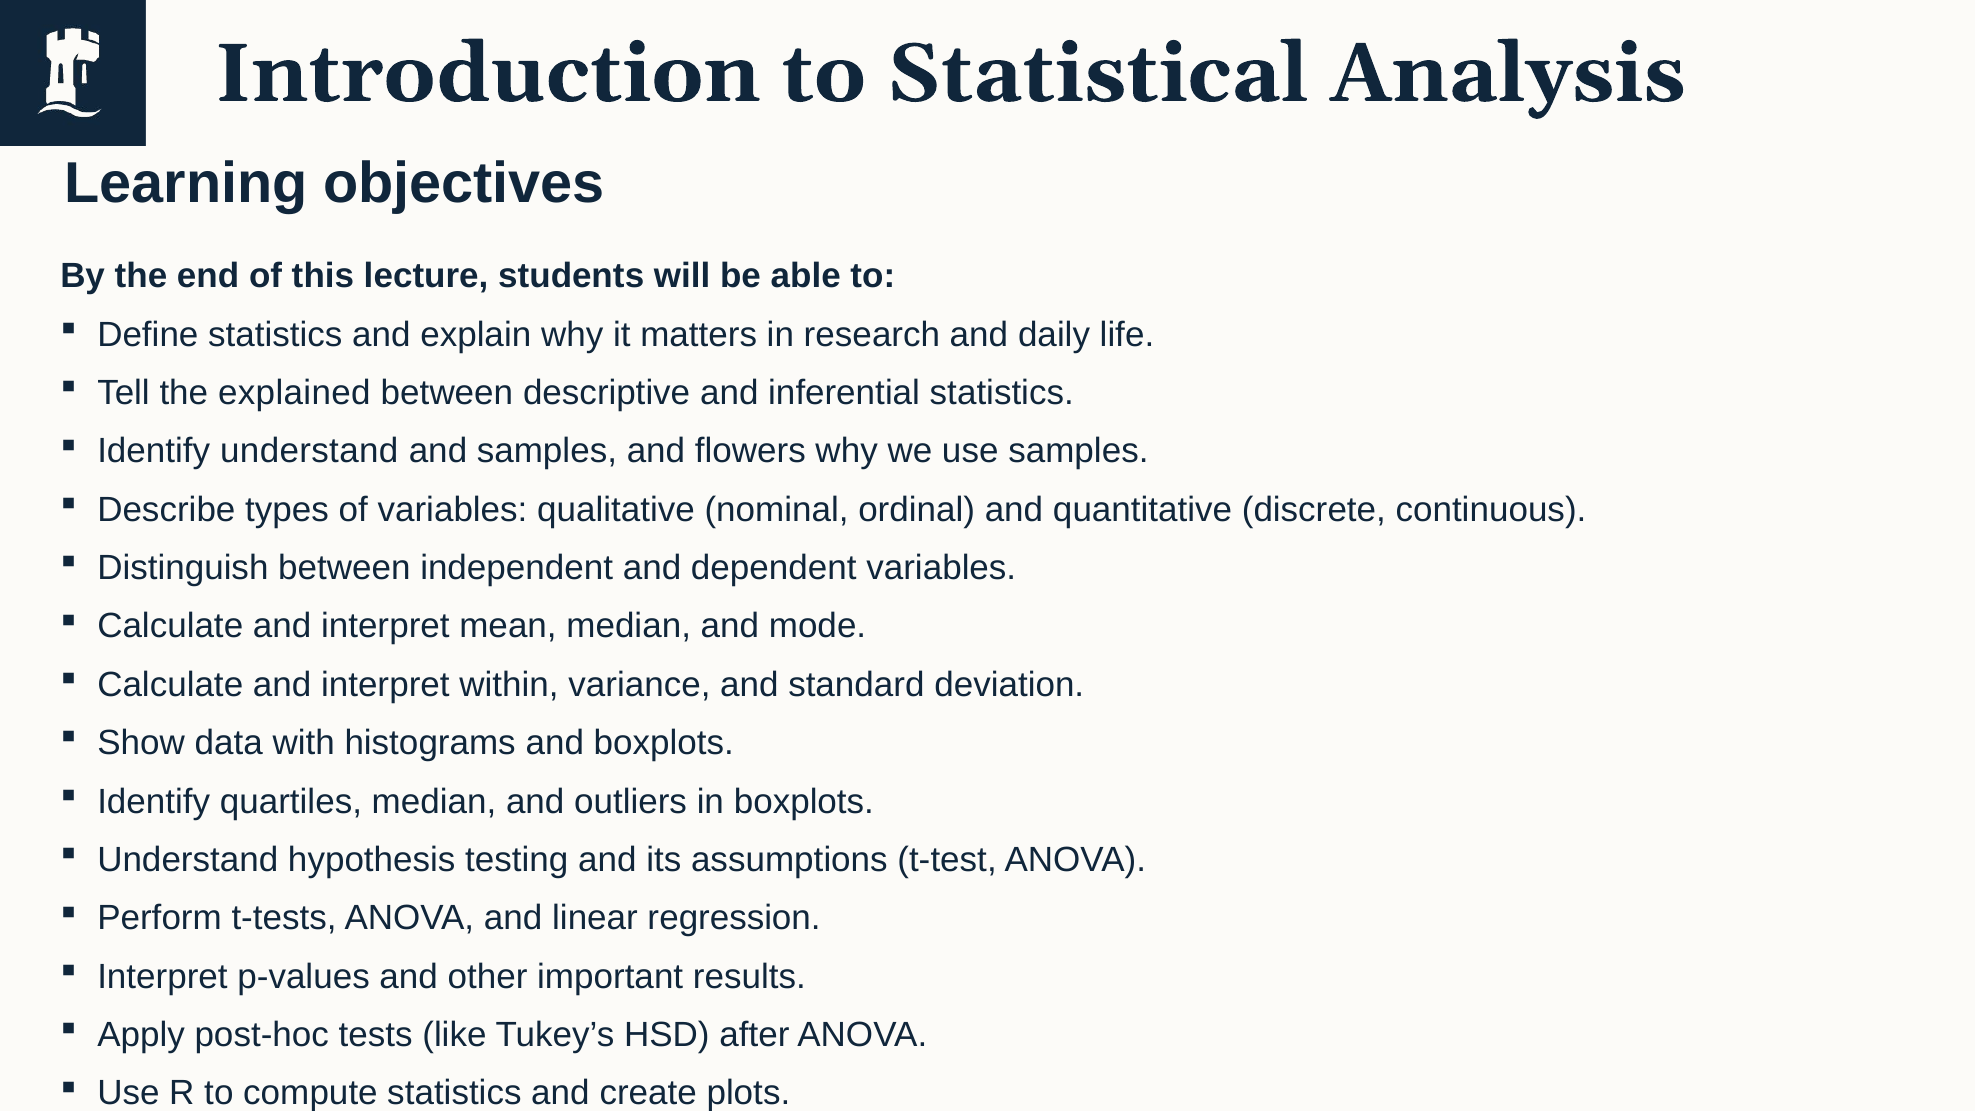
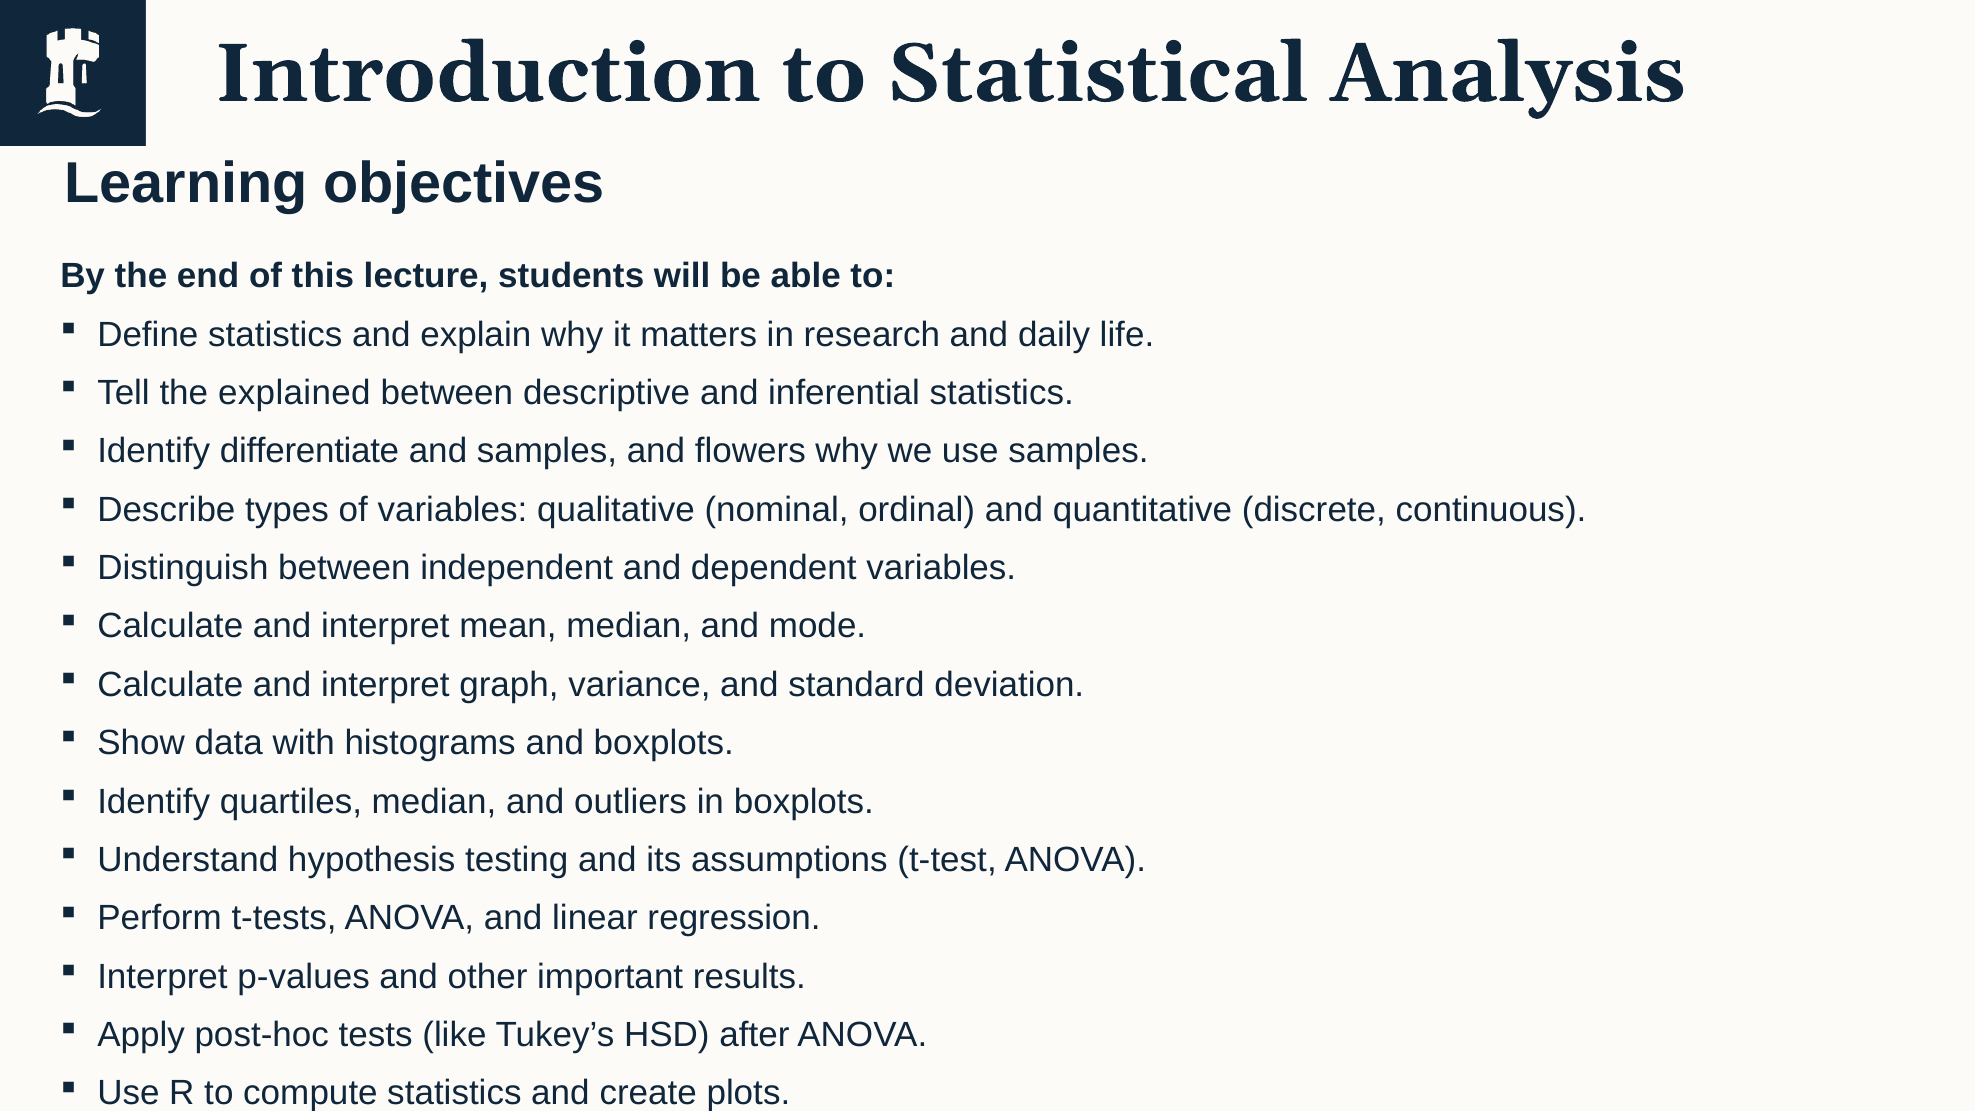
Identify understand: understand -> differentiate
within: within -> graph
